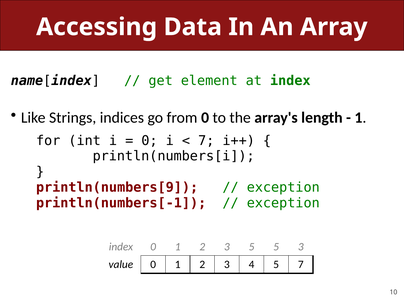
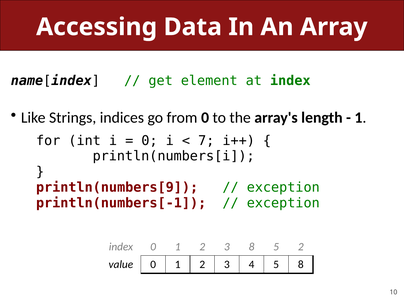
3 5: 5 -> 8
5 3: 3 -> 2
5 7: 7 -> 8
